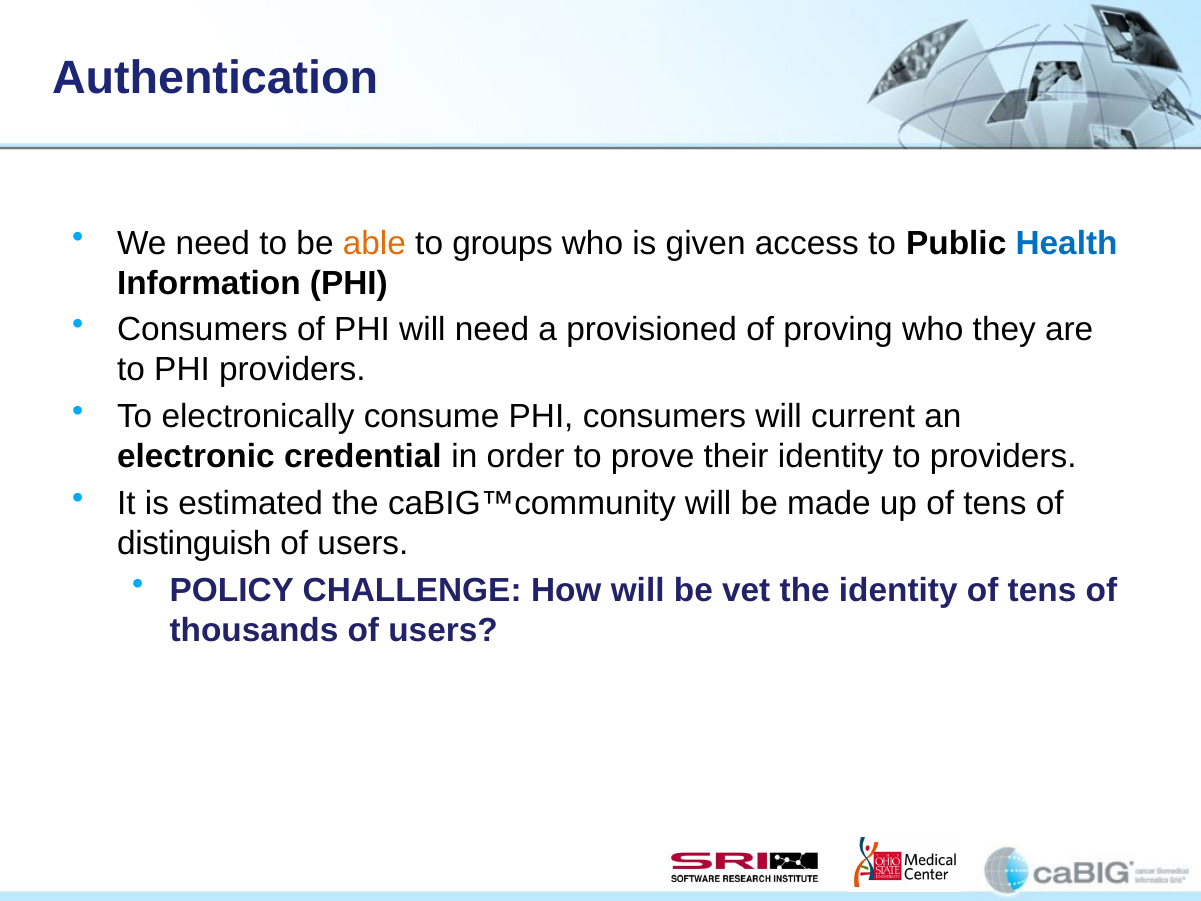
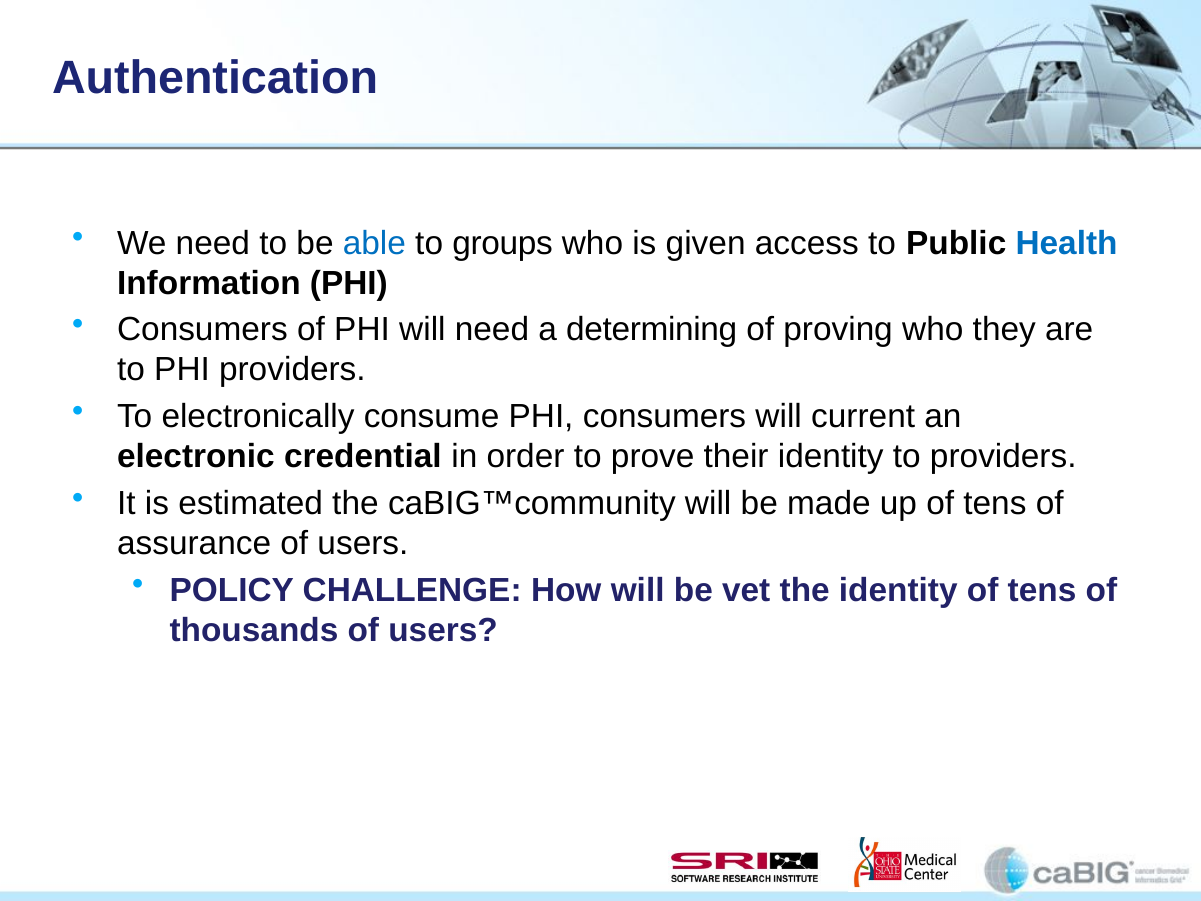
able colour: orange -> blue
provisioned: provisioned -> determining
distinguish: distinguish -> assurance
